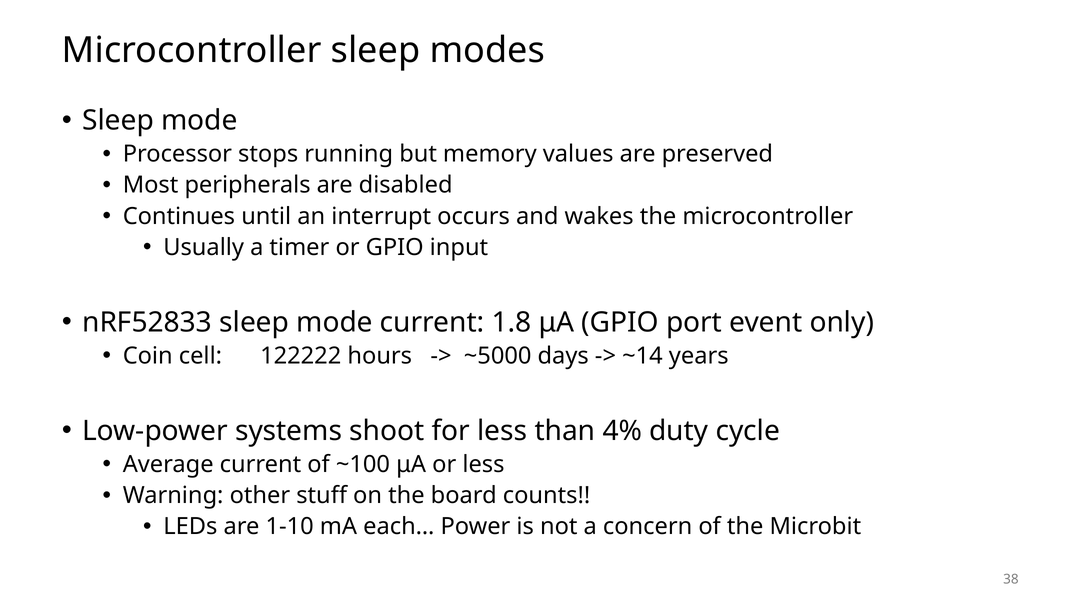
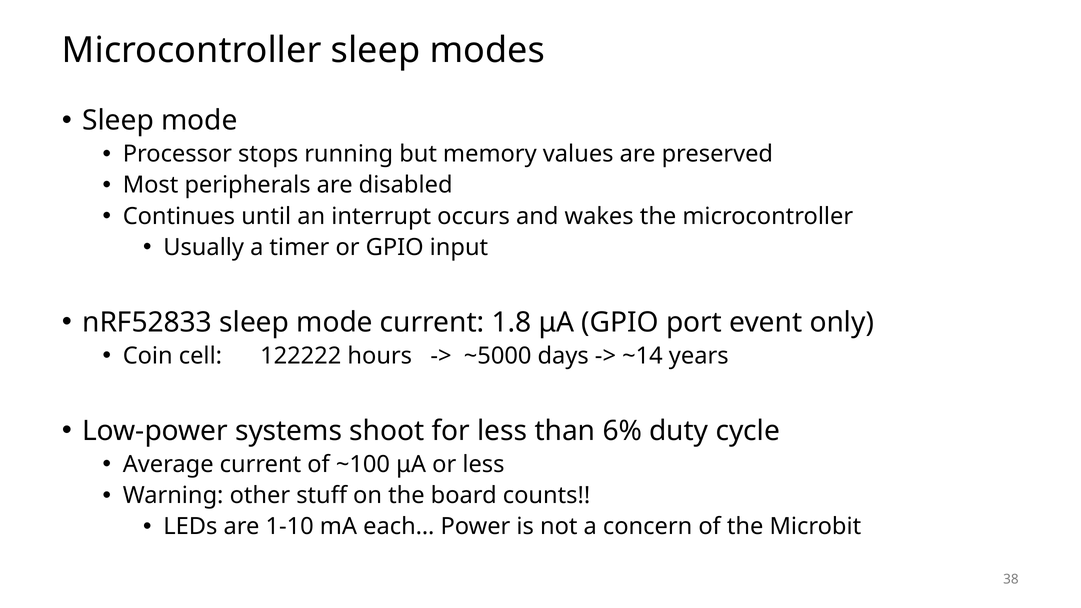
4%: 4% -> 6%
